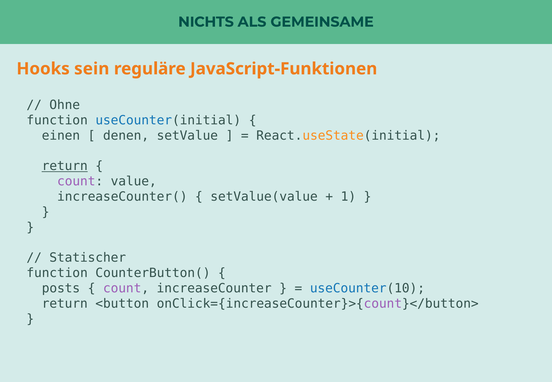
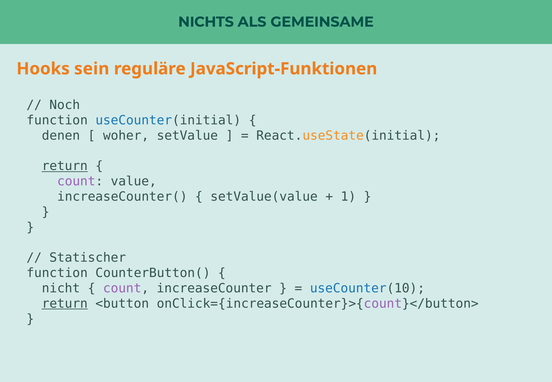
Ohne: Ohne -> Noch
einen: einen -> denen
denen: denen -> woher
posts: posts -> nicht
return at (65, 304) underline: none -> present
